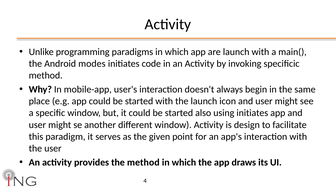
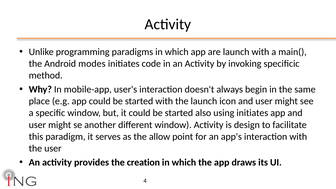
given: given -> allow
the method: method -> creation
